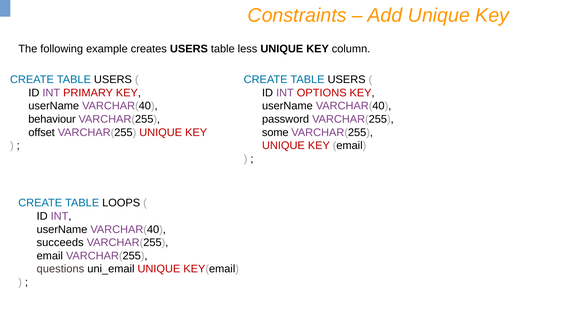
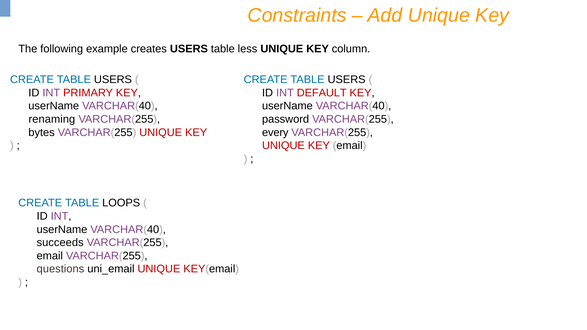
OPTIONS: OPTIONS -> DEFAULT
behaviour: behaviour -> renaming
offset: offset -> bytes
some: some -> every
